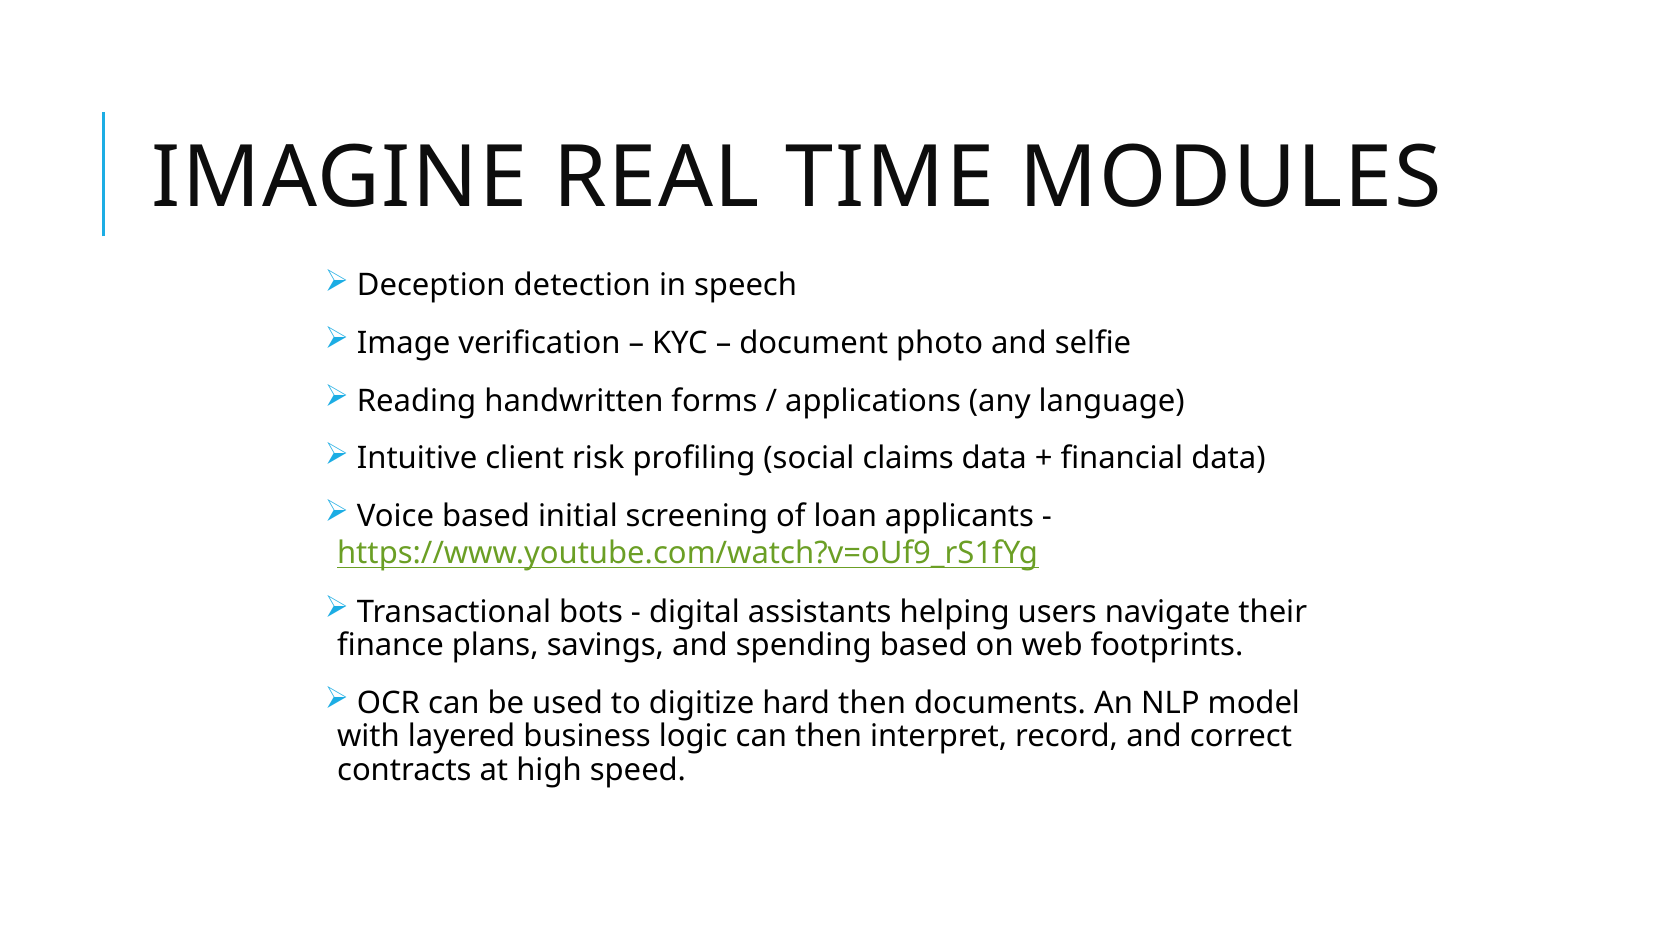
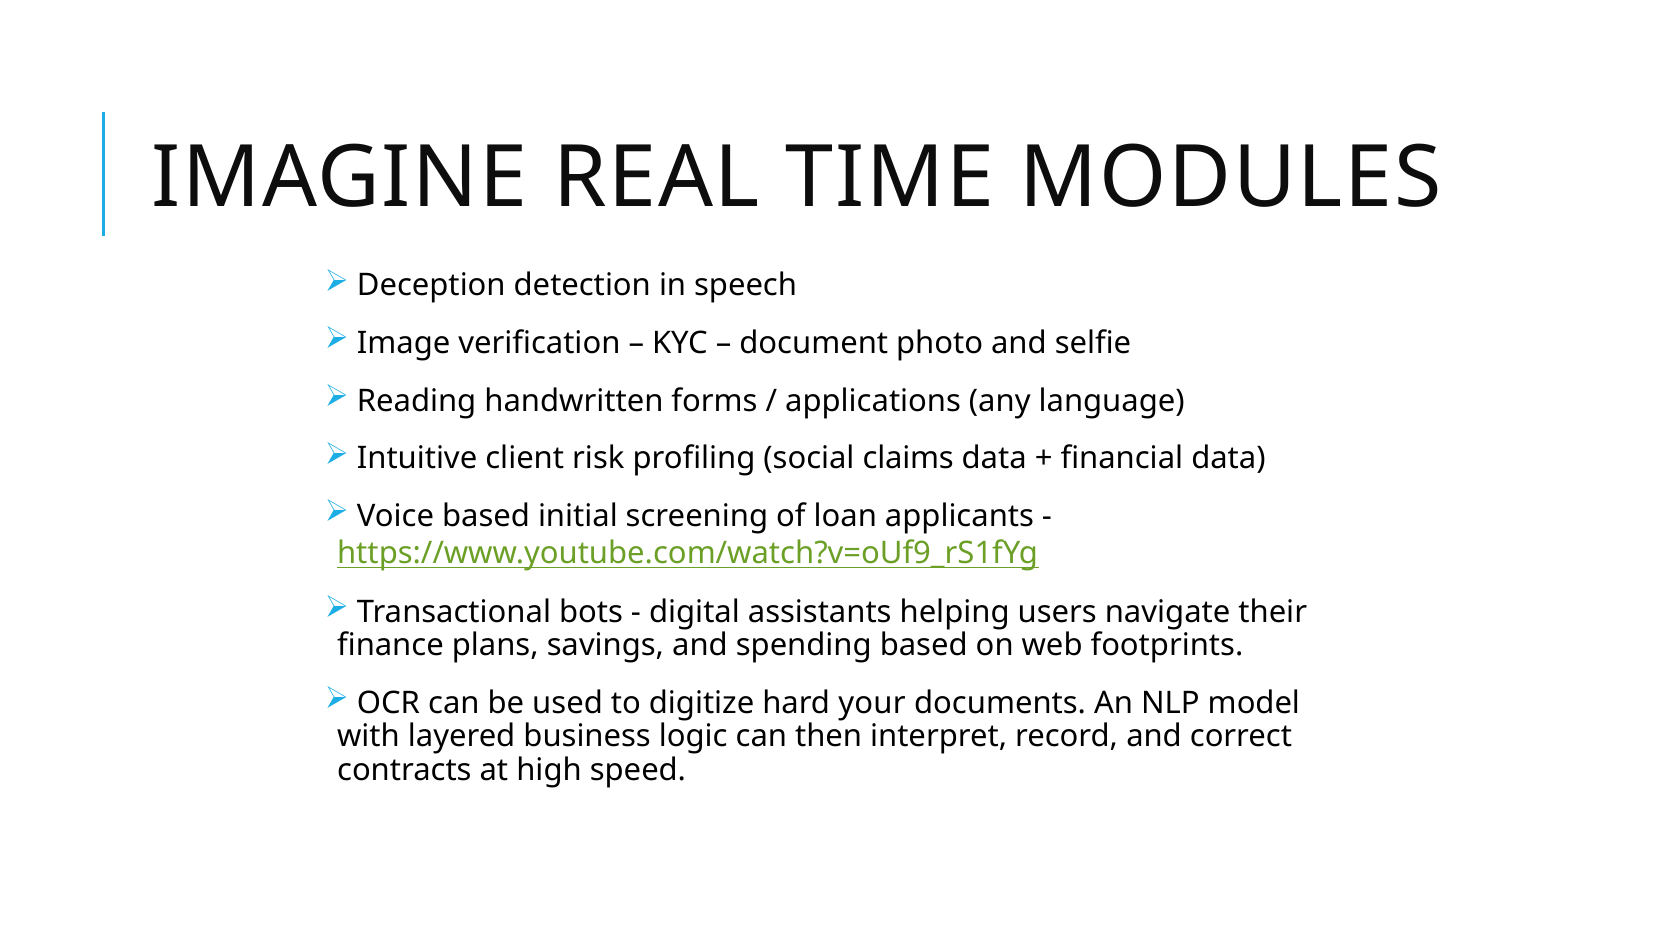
hard then: then -> your
